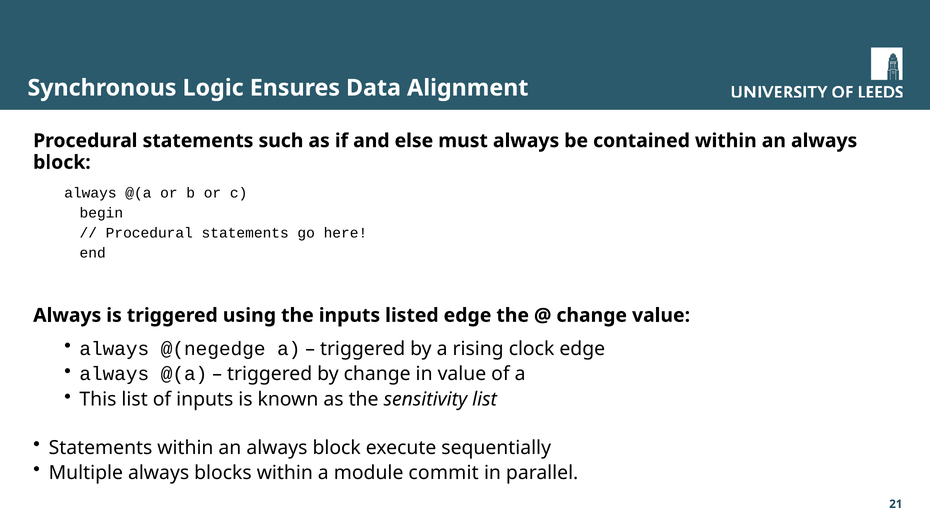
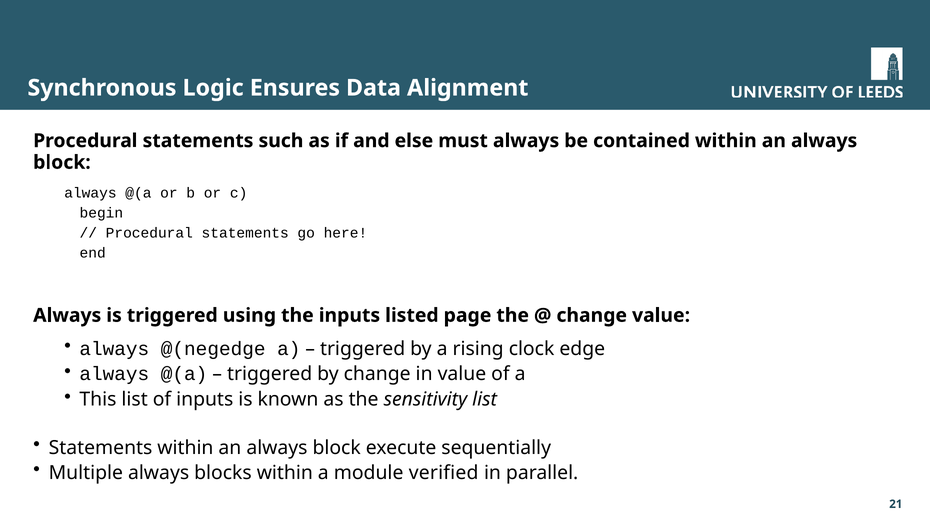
listed edge: edge -> page
commit: commit -> verified
